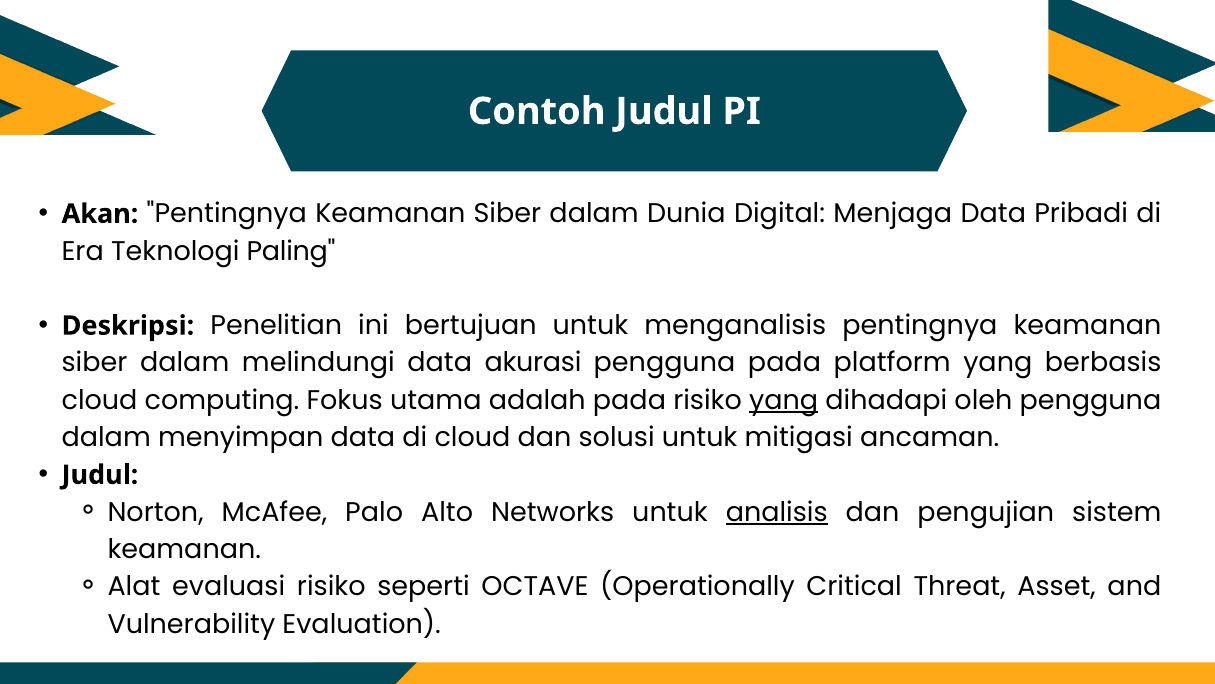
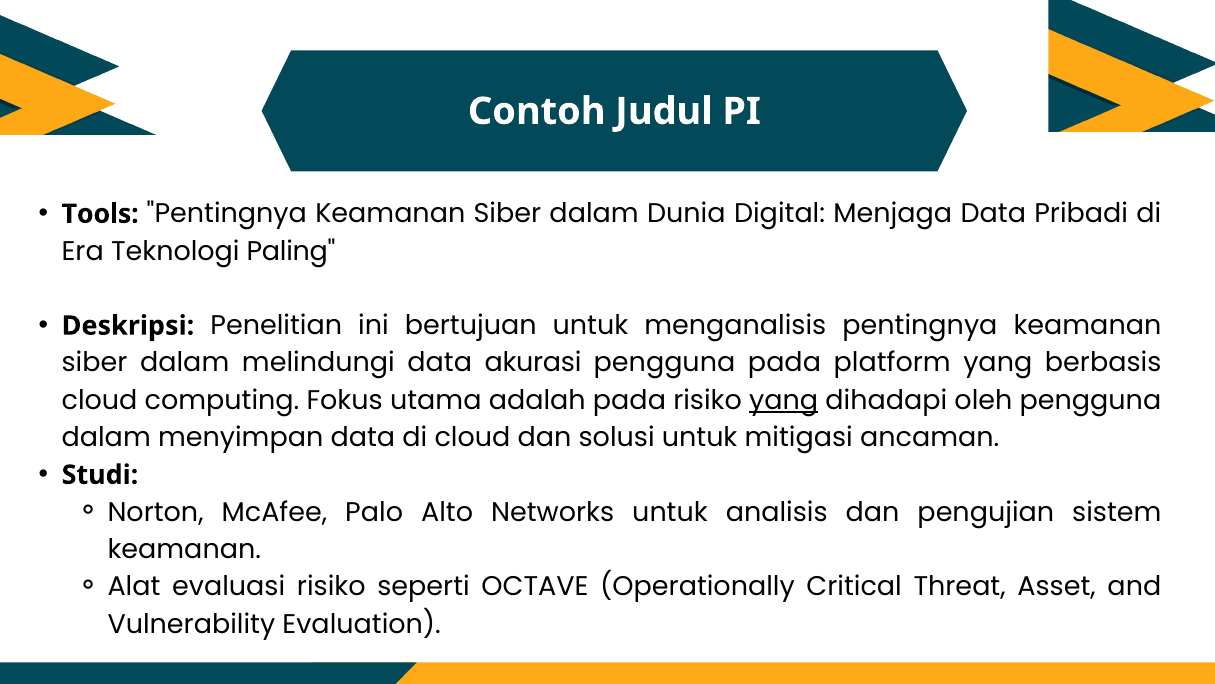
Akan: Akan -> Tools
Judul at (100, 475): Judul -> Studi
analisis underline: present -> none
